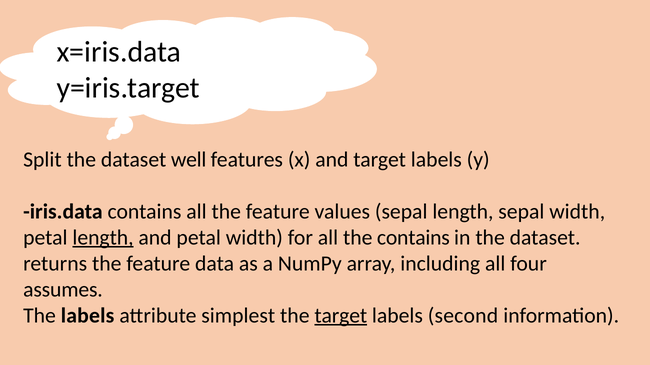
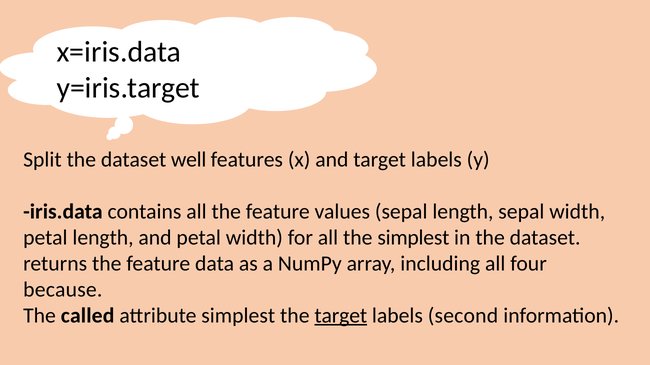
length at (103, 238) underline: present -> none
the contains: contains -> simplest
assumes: assumes -> because
The labels: labels -> called
